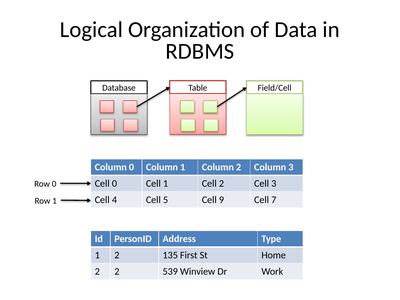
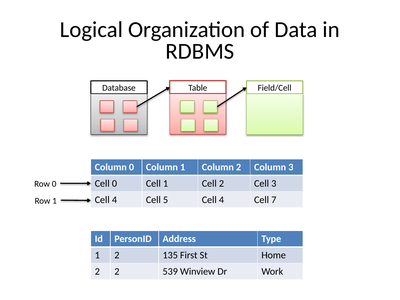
5 Cell 9: 9 -> 4
